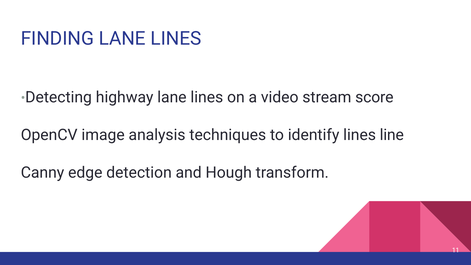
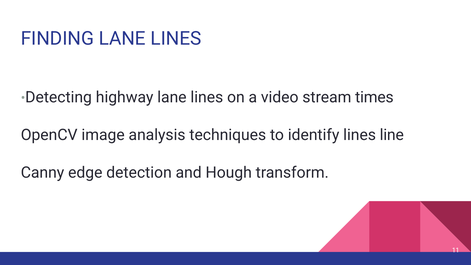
score: score -> times
